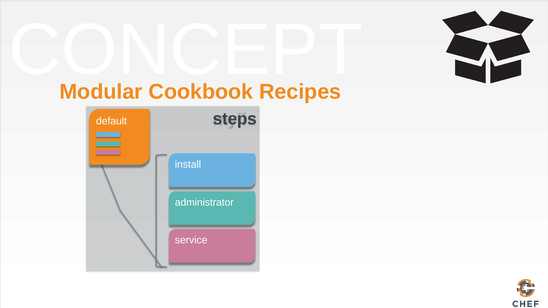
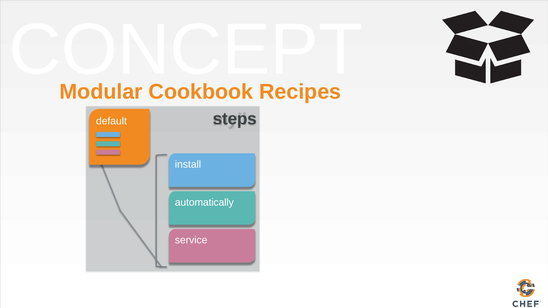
administrator: administrator -> automatically
